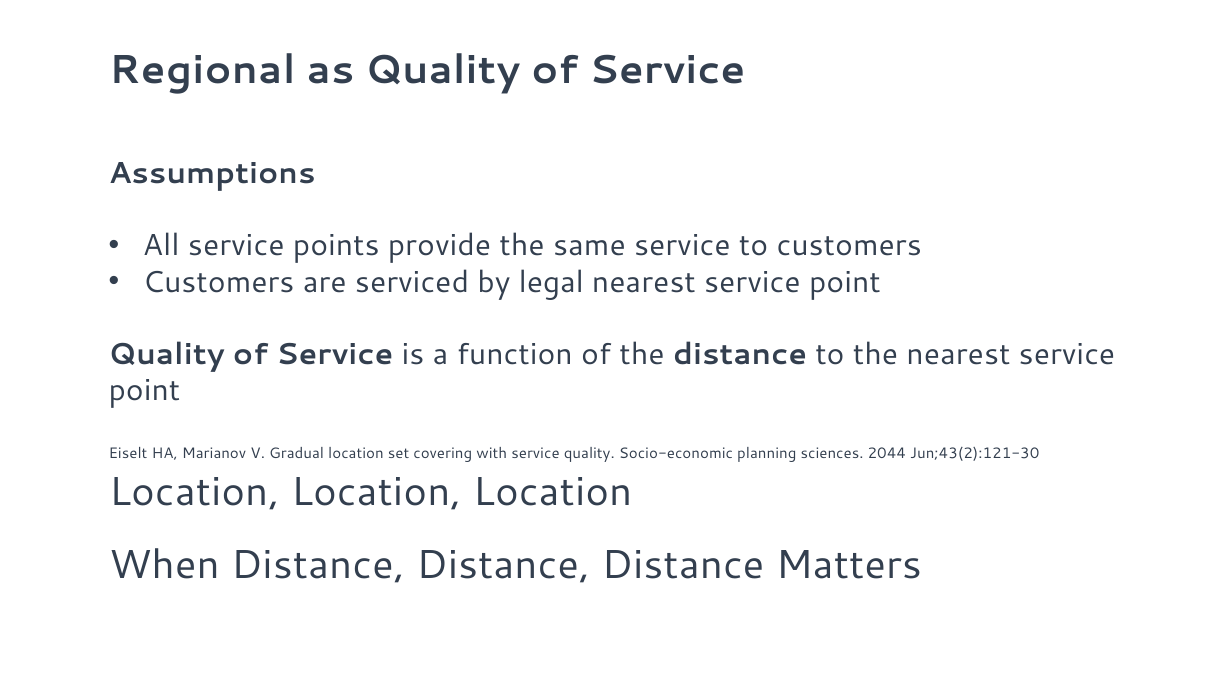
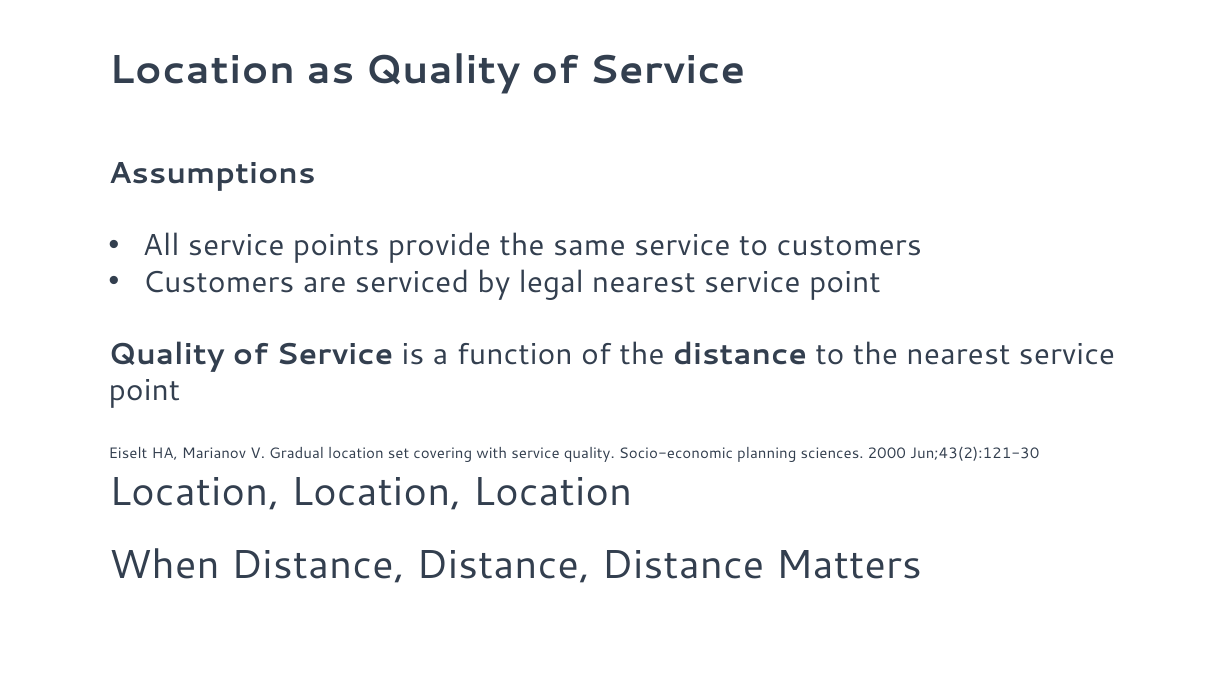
Regional at (202, 70): Regional -> Location
2044: 2044 -> 2000
